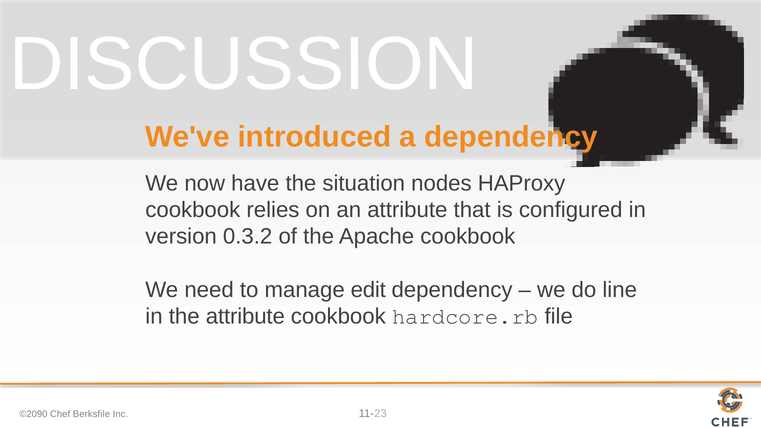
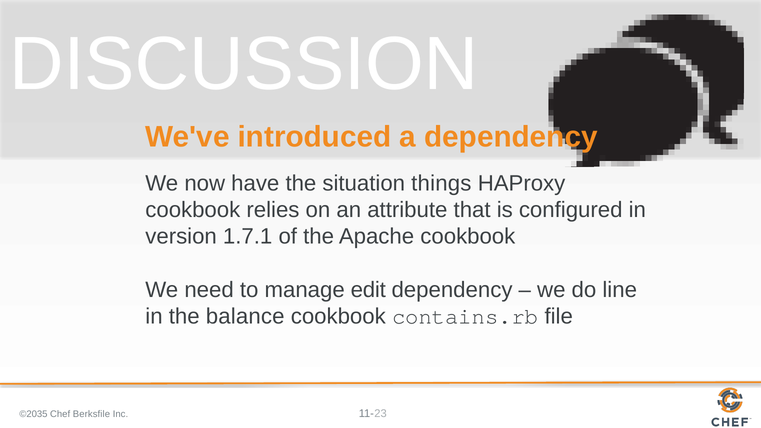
nodes: nodes -> things
0.3.2: 0.3.2 -> 1.7.1
the attribute: attribute -> balance
hardcore.rb: hardcore.rb -> contains.rb
©2090: ©2090 -> ©2035
